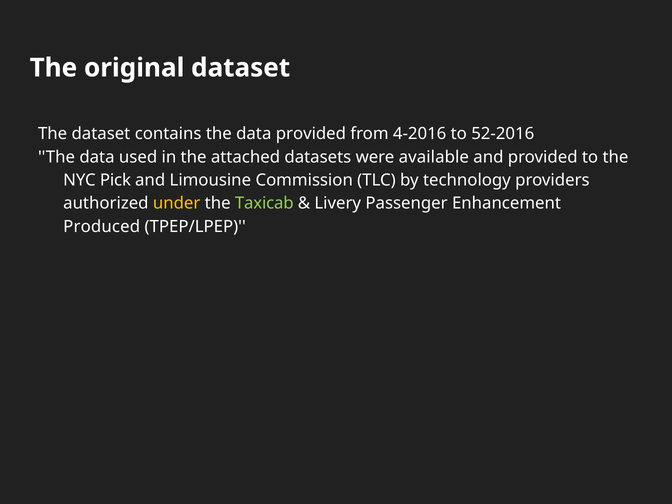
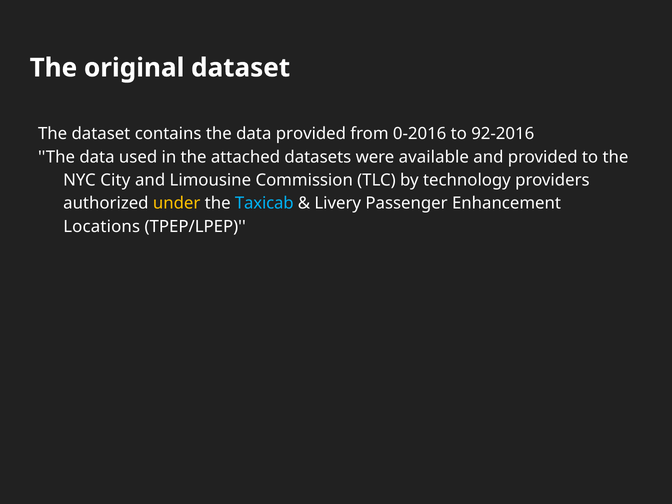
4-2016: 4-2016 -> 0-2016
52-2016: 52-2016 -> 92-2016
Pick: Pick -> City
Taxicab colour: light green -> light blue
Produced: Produced -> Locations
